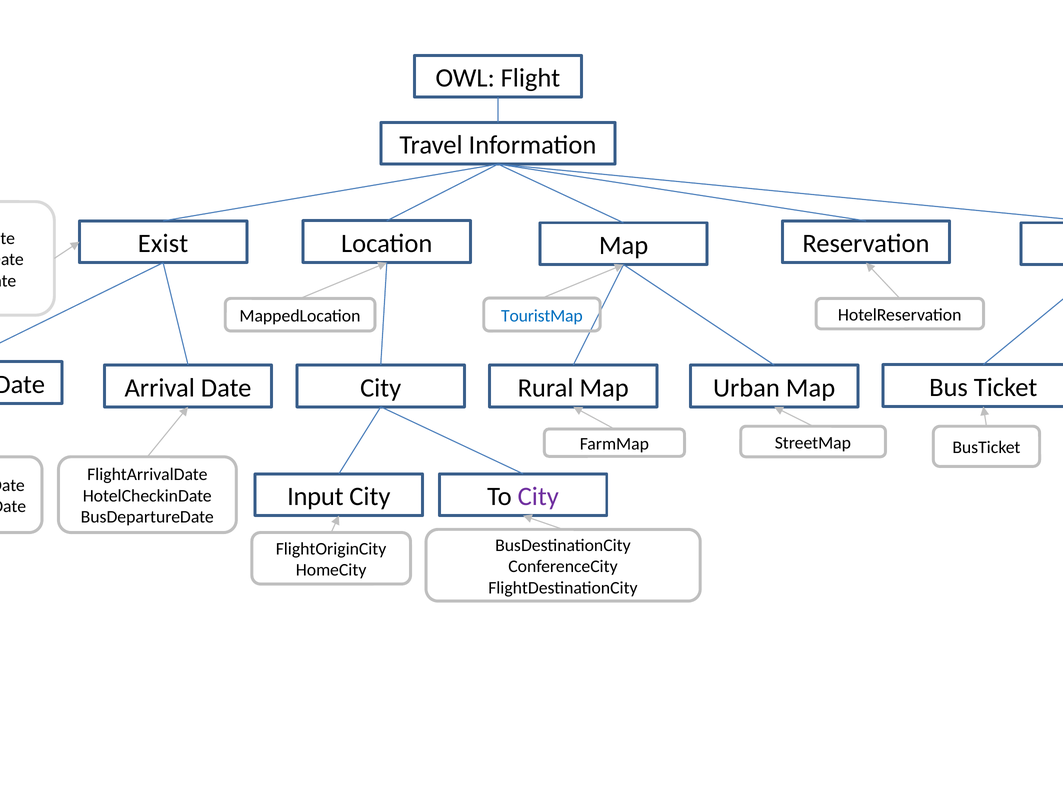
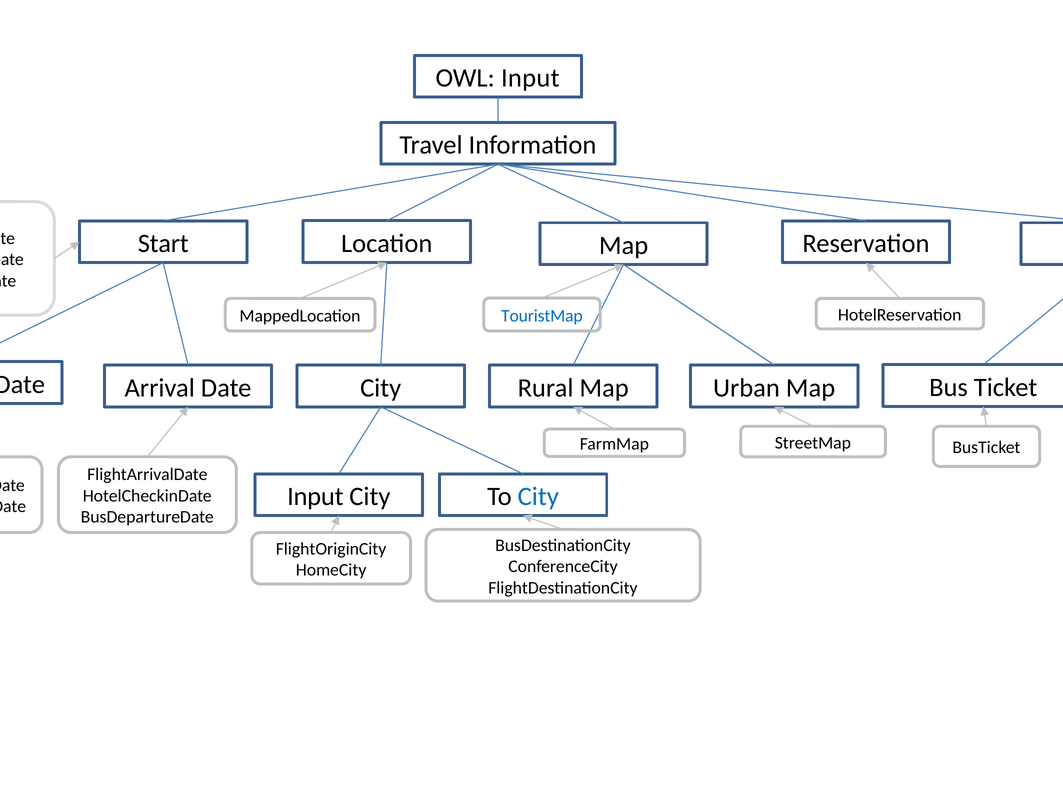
OWL Flight: Flight -> Input
Exist: Exist -> Start
City at (538, 497) colour: purple -> blue
